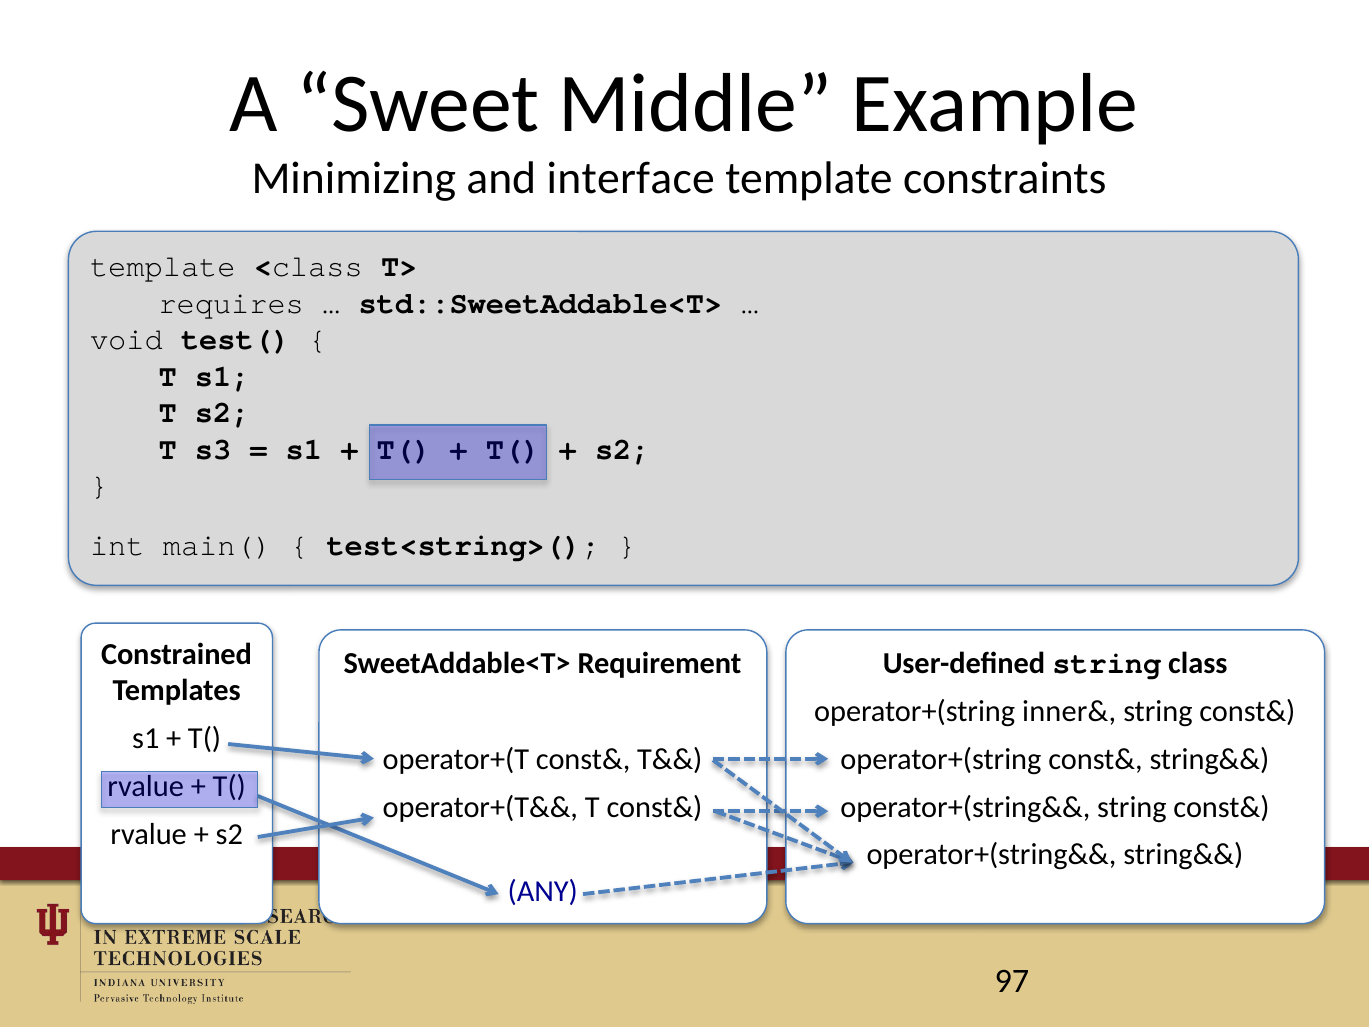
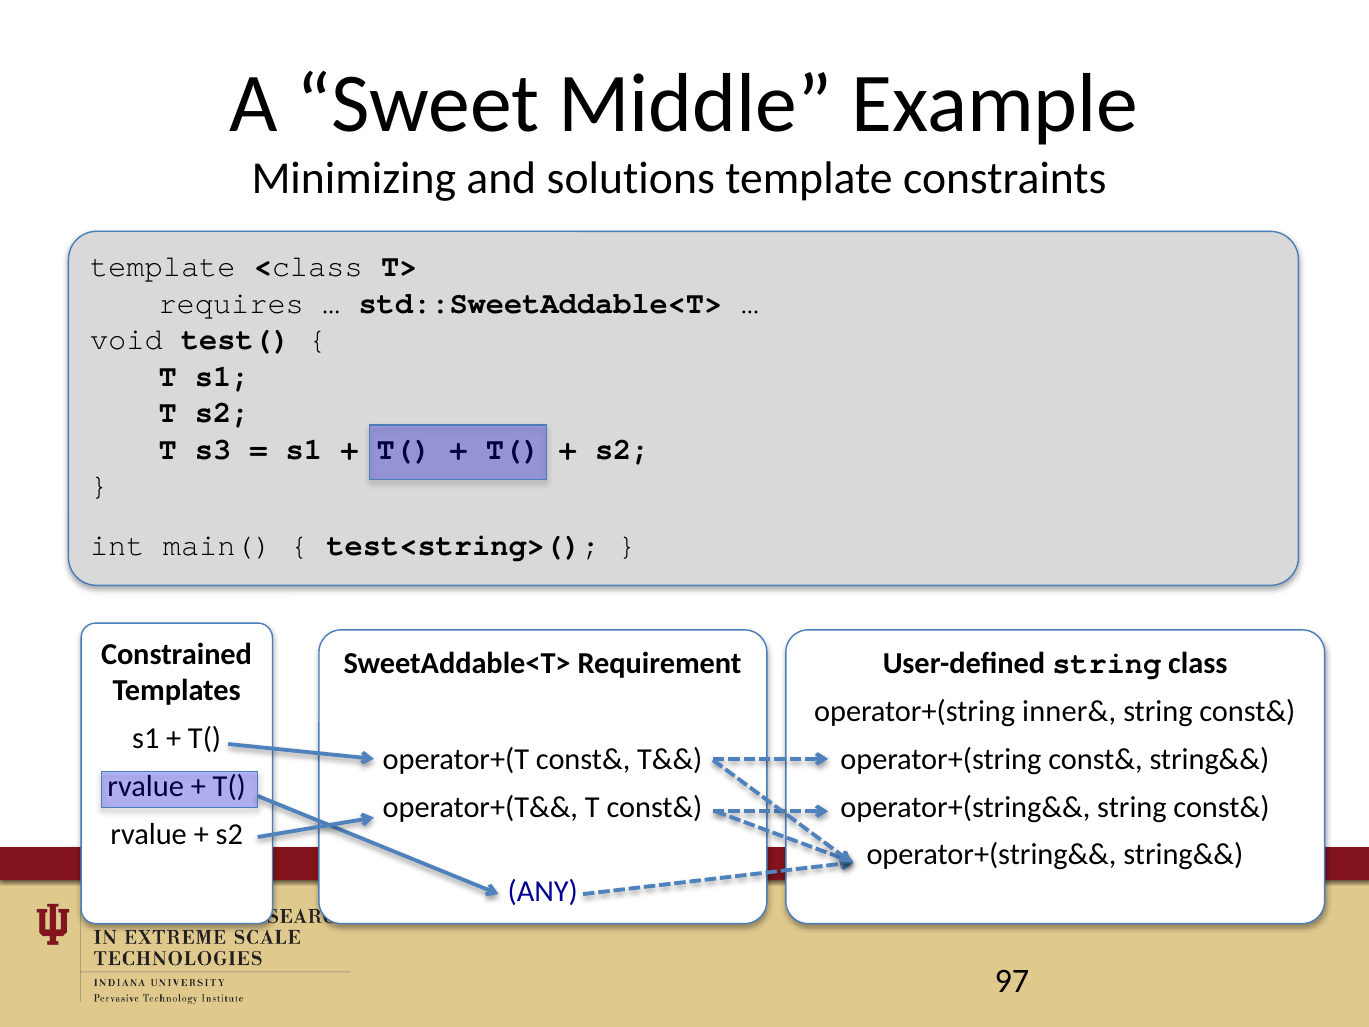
interface: interface -> solutions
